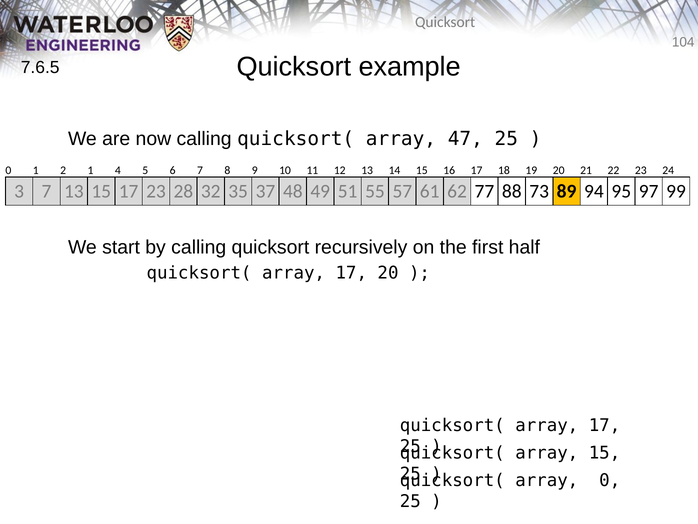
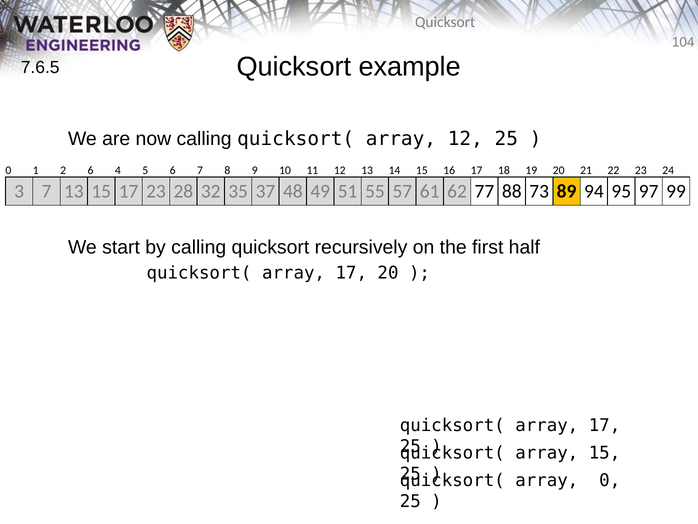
array 47: 47 -> 12
2 1: 1 -> 6
